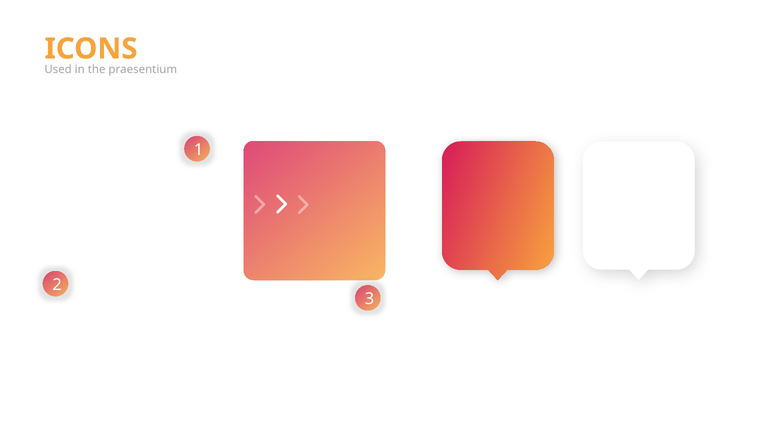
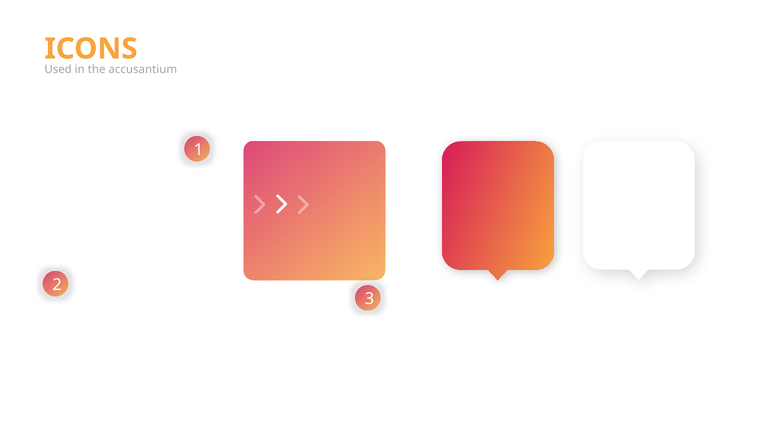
praesentium: praesentium -> accusantium
